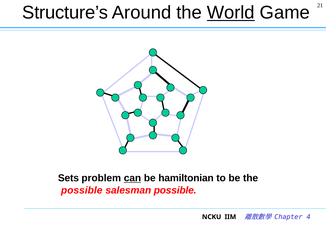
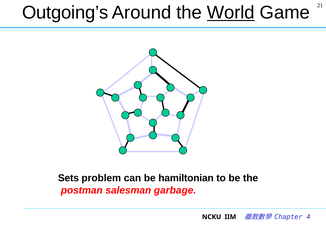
Structure’s: Structure’s -> Outgoing’s
can underline: present -> none
possible at (82, 190): possible -> postman
salesman possible: possible -> garbage
